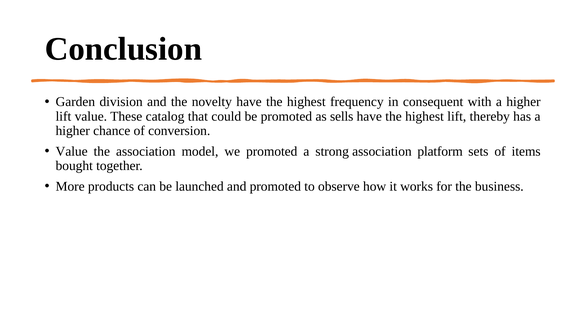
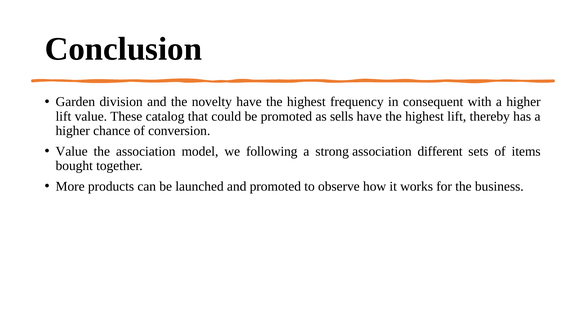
we promoted: promoted -> following
platform: platform -> different
